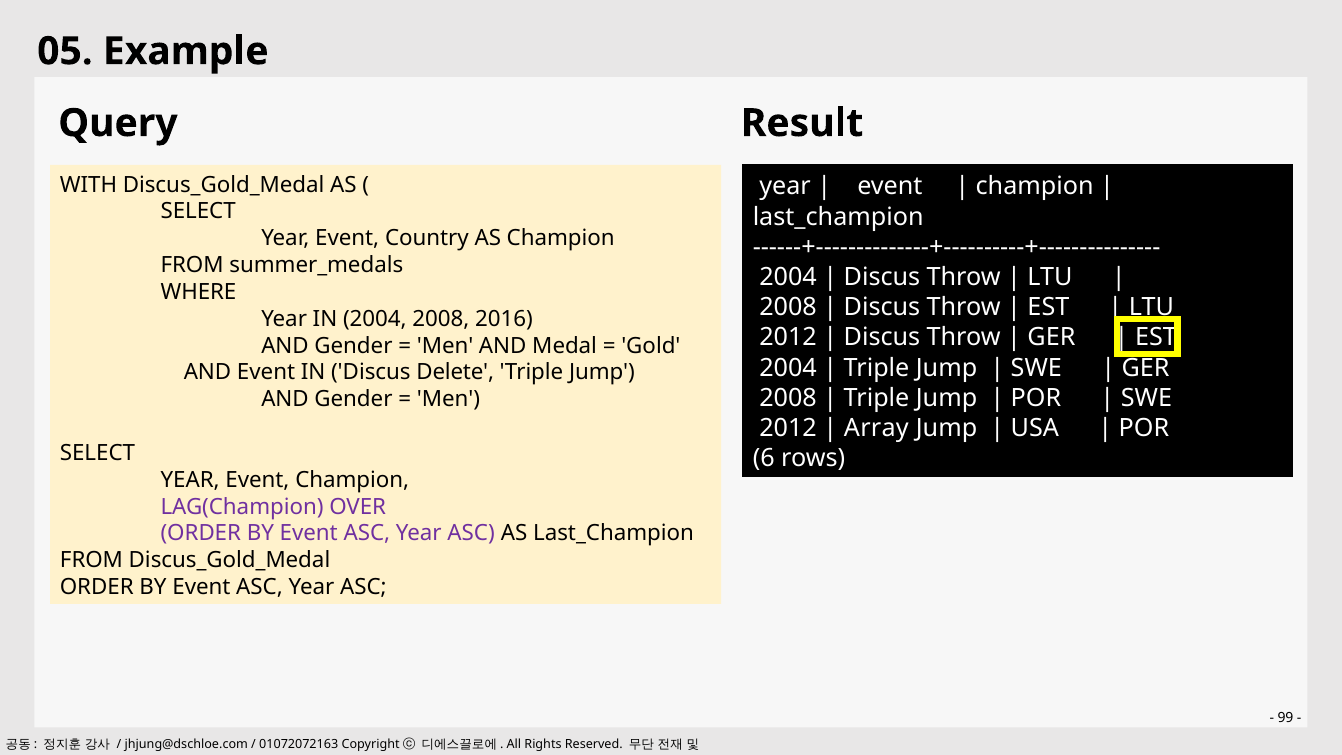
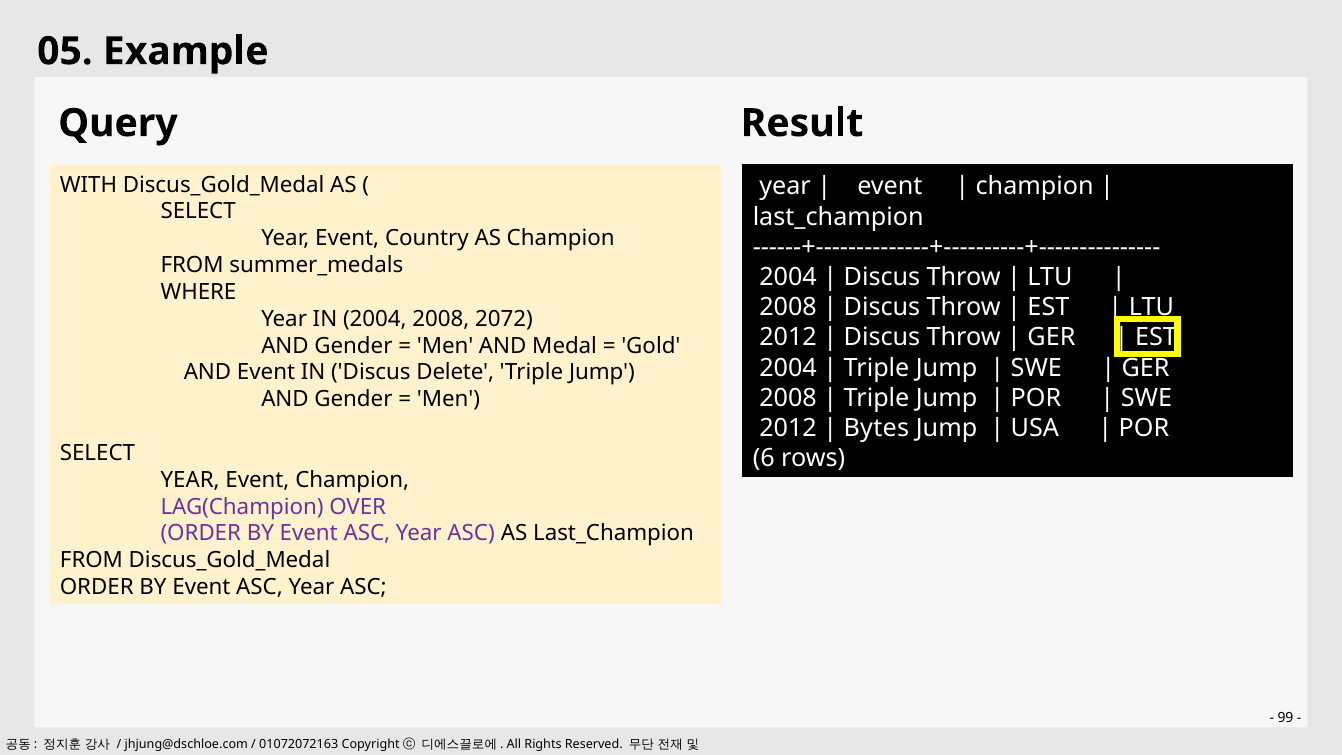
2016: 2016 -> 2072
Array: Array -> Bytes
